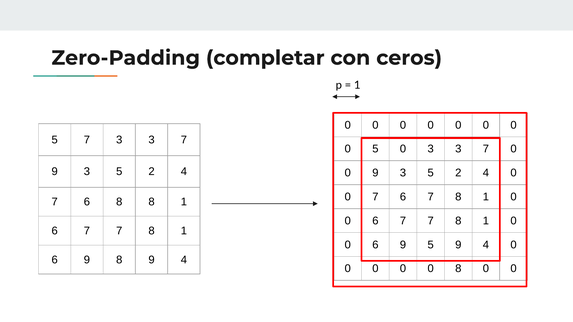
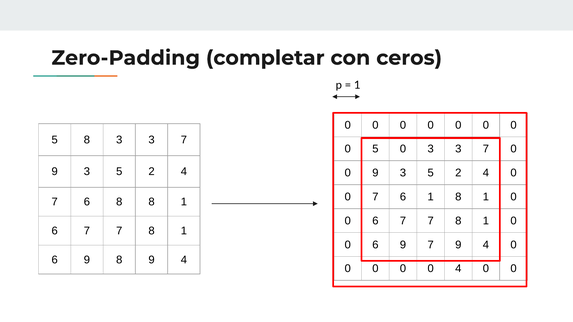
5 7: 7 -> 8
7 6 7: 7 -> 1
9 5: 5 -> 7
0 8: 8 -> 4
